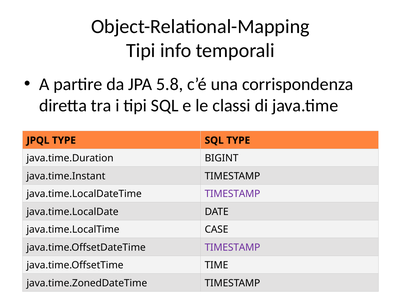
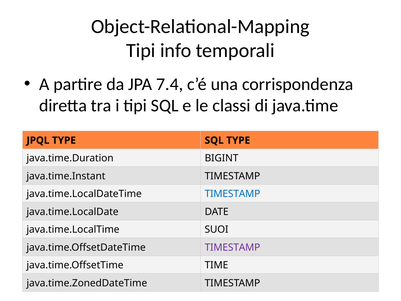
5.8: 5.8 -> 7.4
TIMESTAMP at (232, 194) colour: purple -> blue
CASE: CASE -> SUOI
